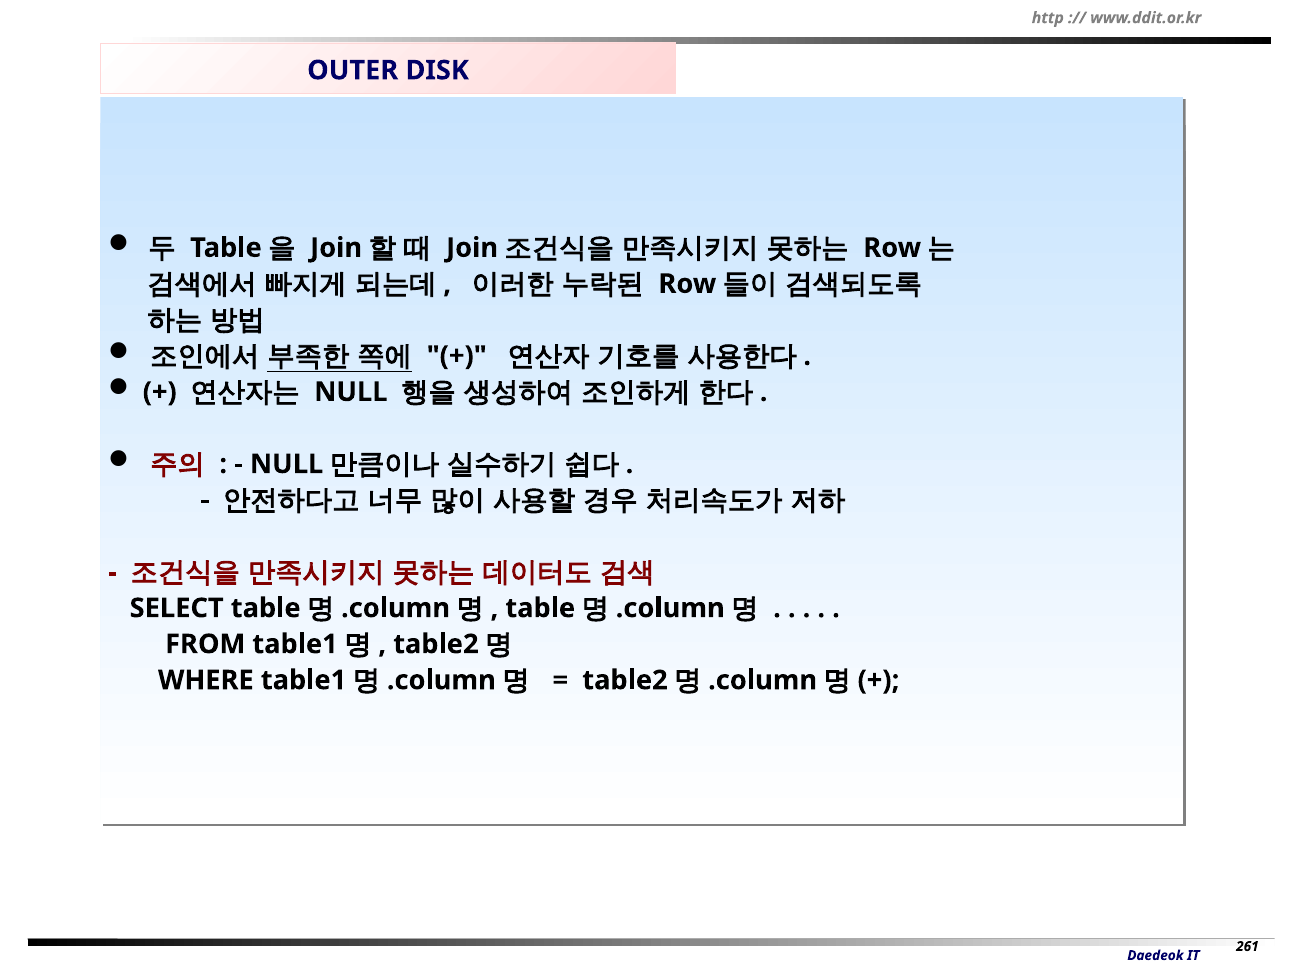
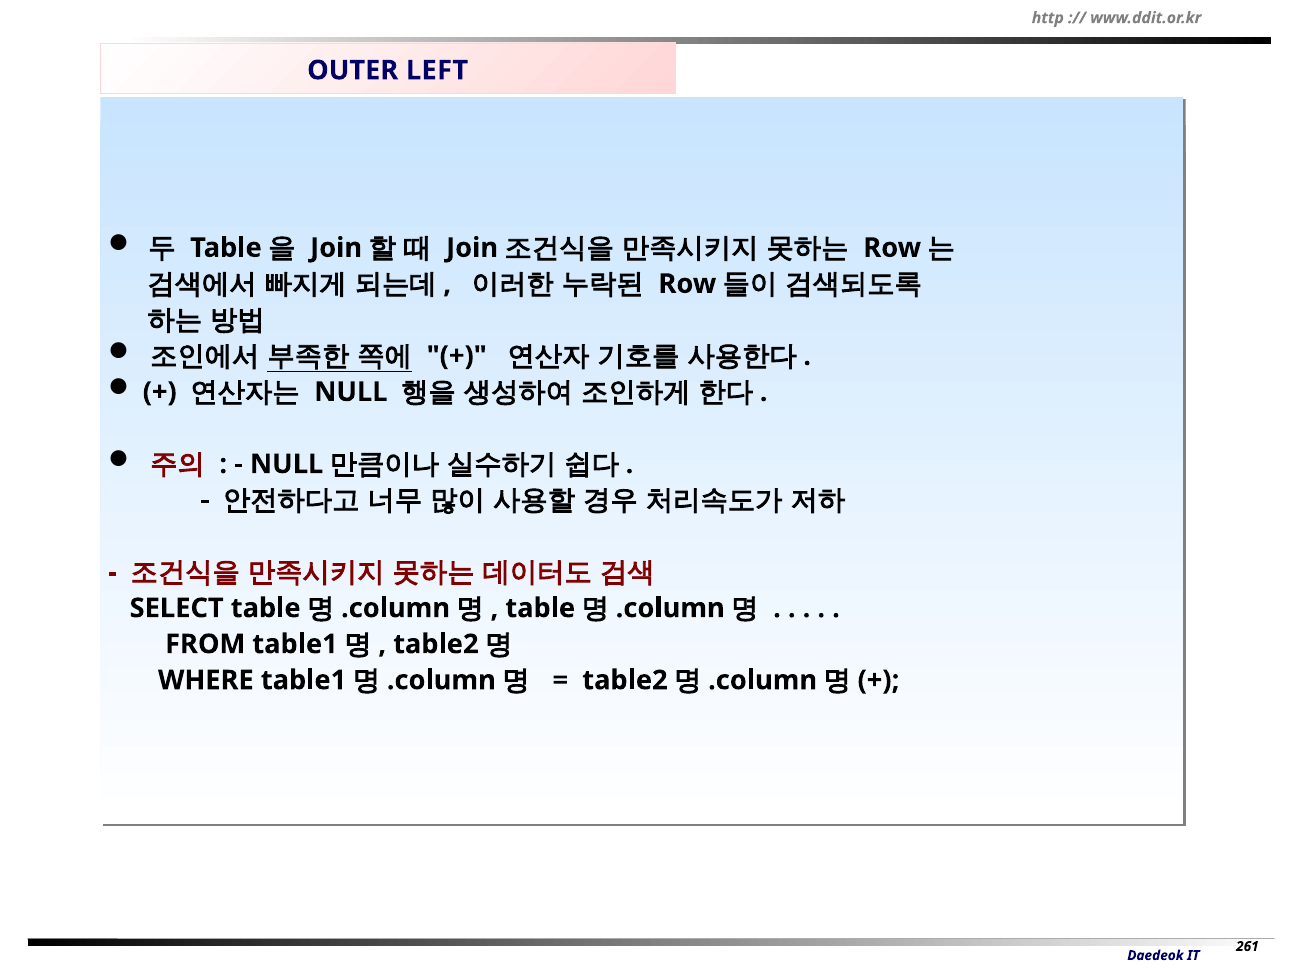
DISK: DISK -> LEFT
